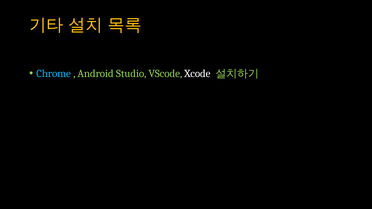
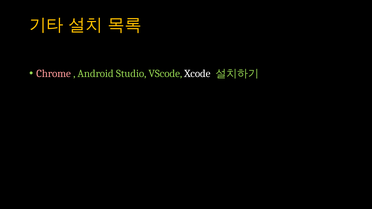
Chrome colour: light blue -> pink
